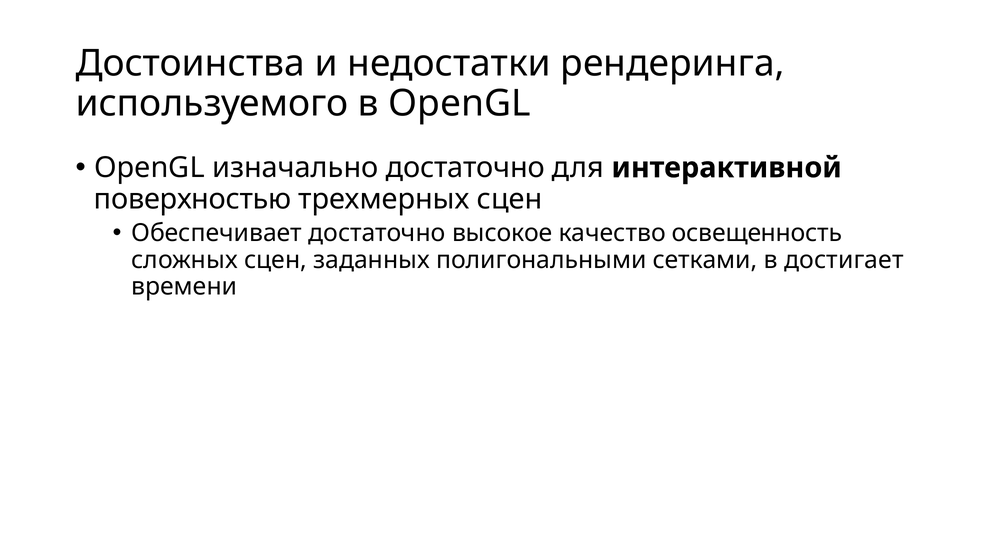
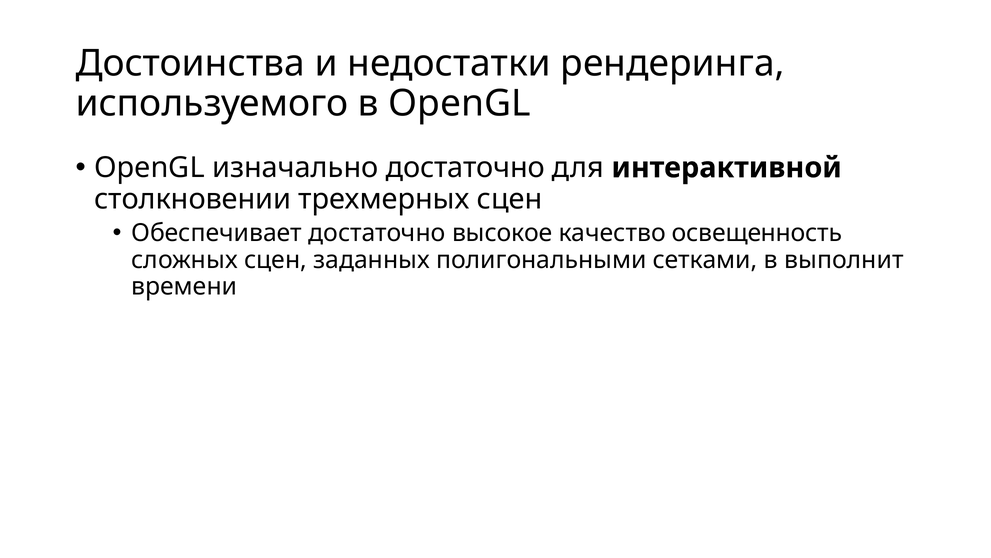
поверхностью: поверхностью -> столкновении
достигает: достигает -> выполнит
